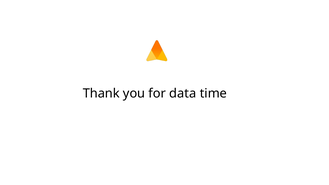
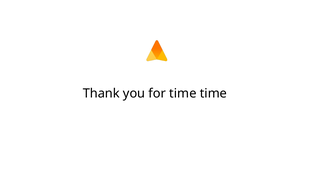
for data: data -> time
